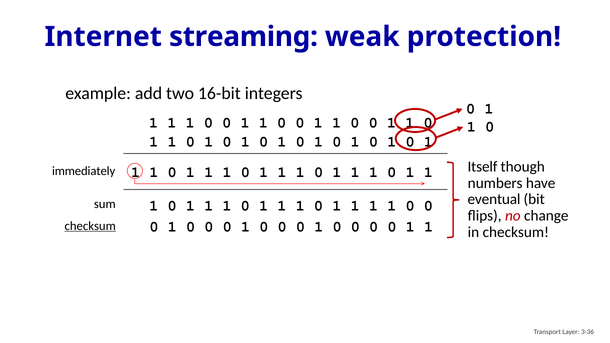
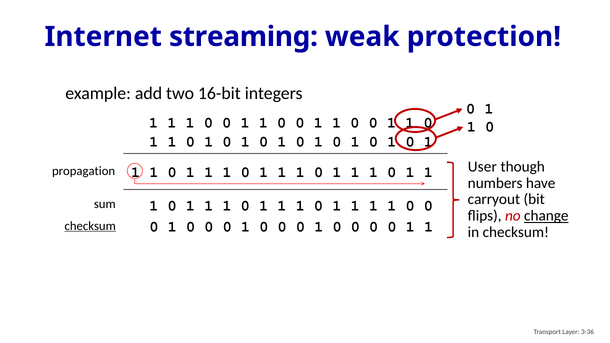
Itself: Itself -> User
immediately: immediately -> propagation
eventual: eventual -> carryout
change underline: none -> present
